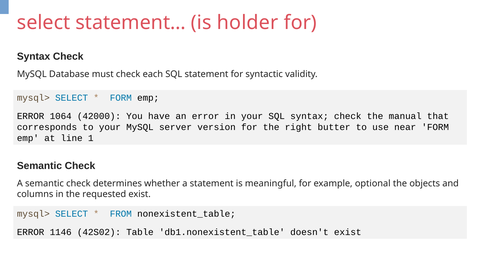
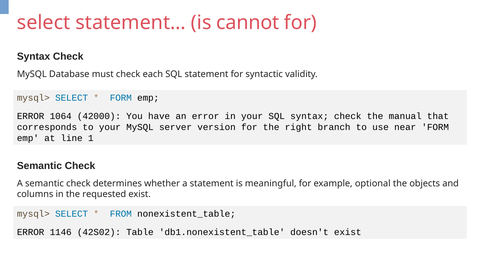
holder: holder -> cannot
butter: butter -> branch
